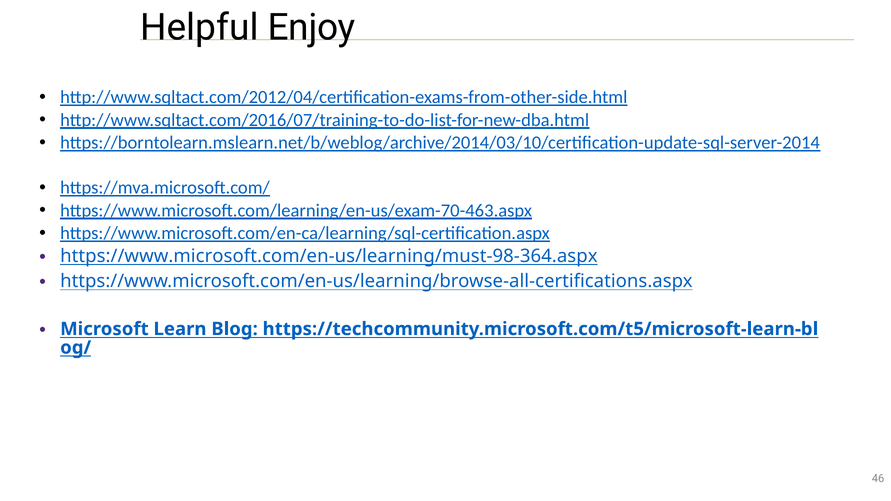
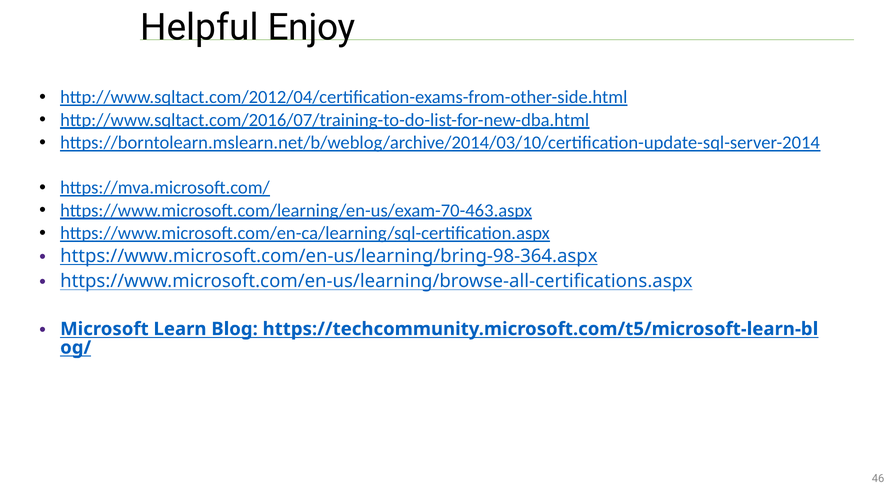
https://www.microsoft.com/en-us/learning/must-98-364.aspx: https://www.microsoft.com/en-us/learning/must-98-364.aspx -> https://www.microsoft.com/en-us/learning/bring-98-364.aspx
